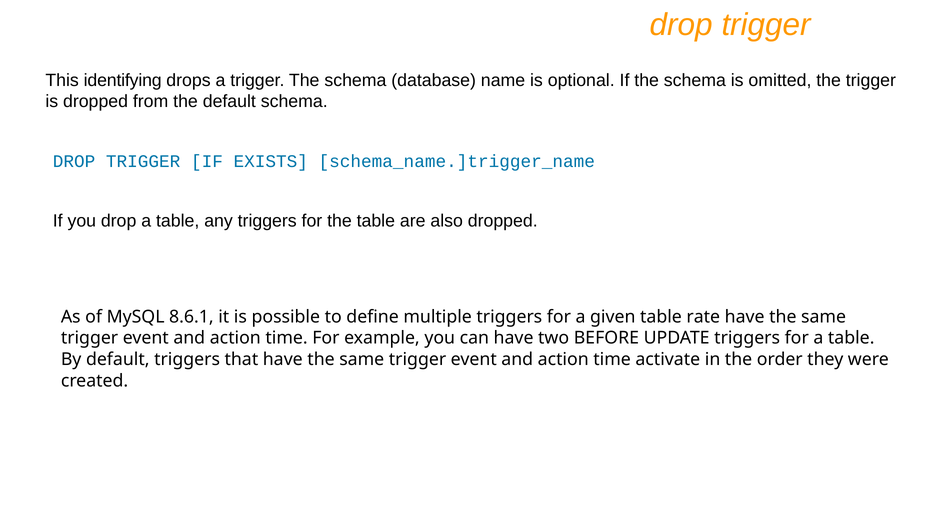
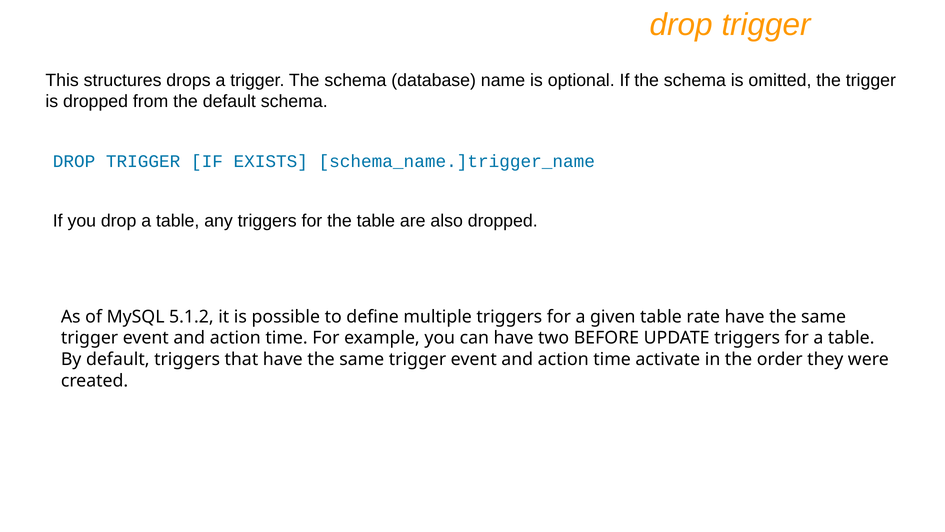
identifying: identifying -> structures
8.6.1: 8.6.1 -> 5.1.2
